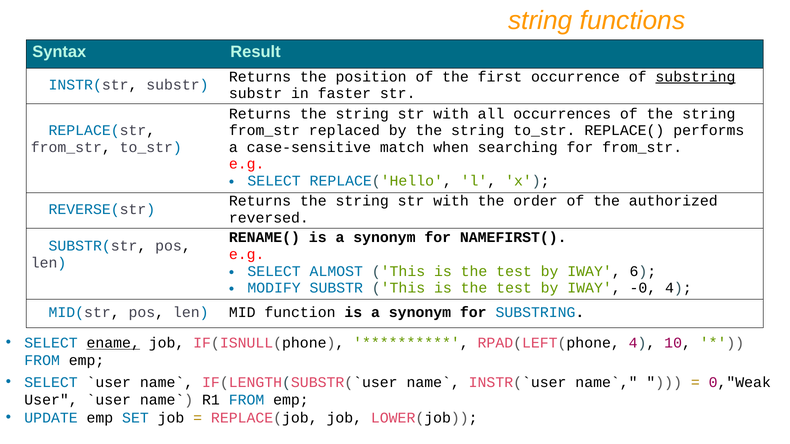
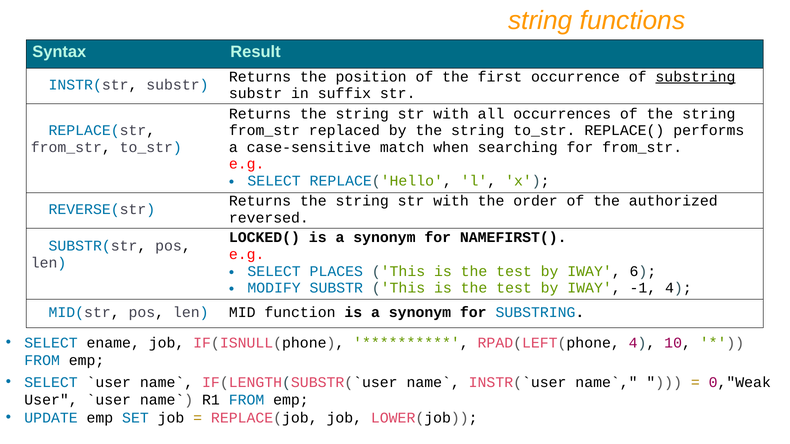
faster: faster -> suffix
RENAME(: RENAME( -> LOCKED(
ALMOST: ALMOST -> PLACES
-0: -0 -> -1
ename underline: present -> none
